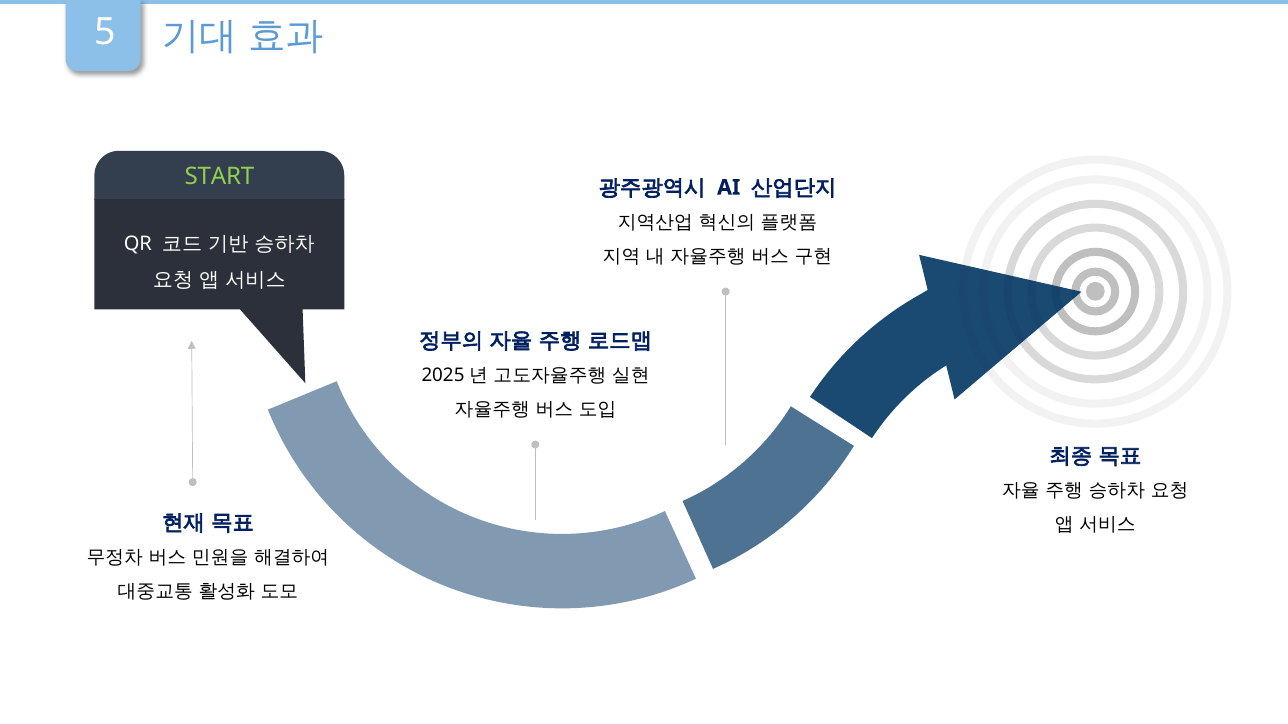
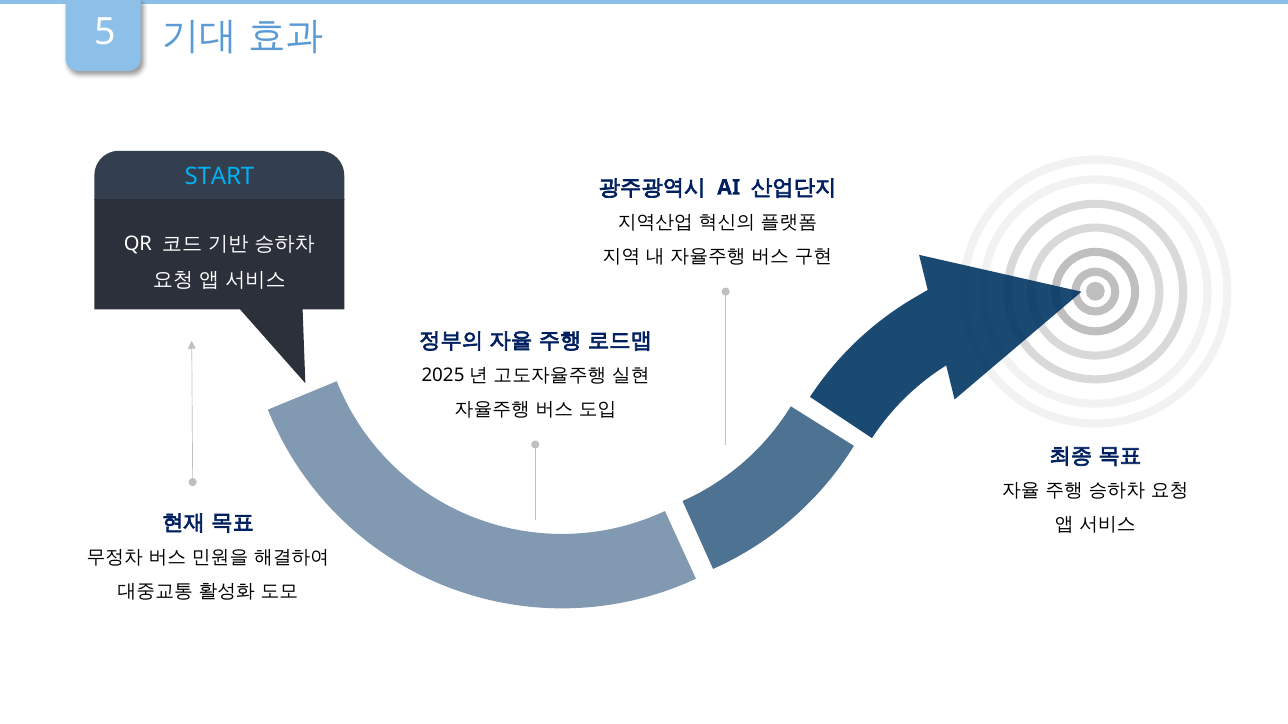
START colour: light green -> light blue
